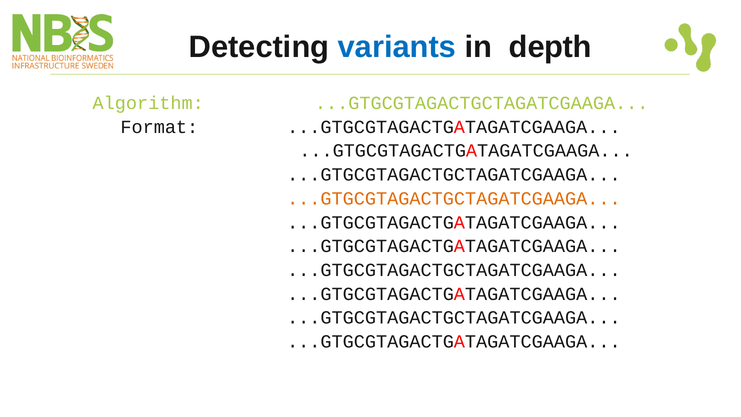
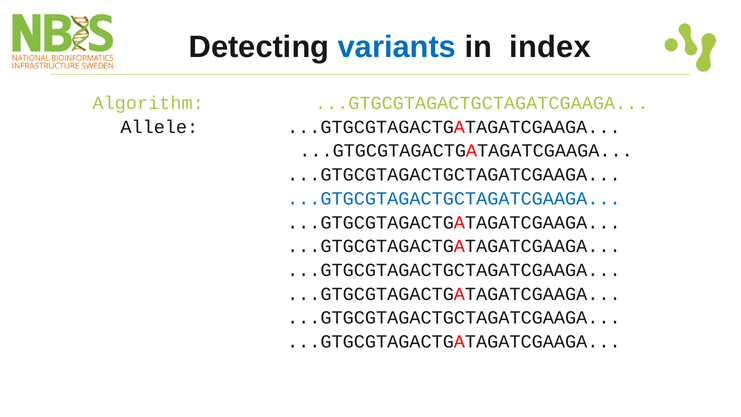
depth: depth -> index
Format: Format -> Allele
...GTGCGTAGACTGCTAGATCGAAGA at (454, 198) colour: orange -> blue
